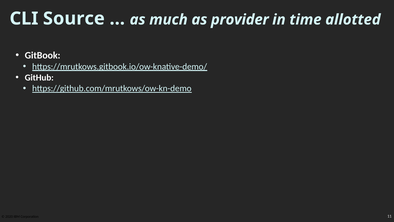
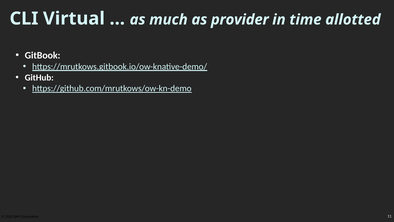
Source: Source -> Virtual
